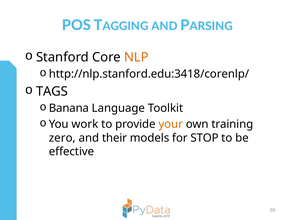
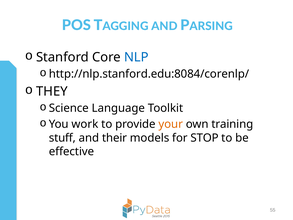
NLP colour: orange -> blue
http://nlp.stanford.edu:3418/corenlp/: http://nlp.stanford.edu:3418/corenlp/ -> http://nlp.stanford.edu:8084/corenlp/
TAGS: TAGS -> THEY
Banana: Banana -> Science
zero: zero -> stuff
